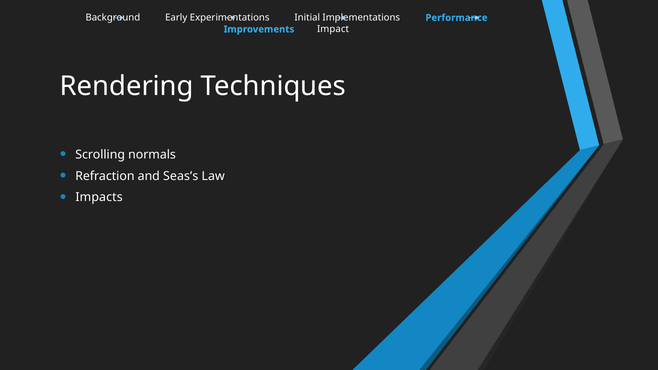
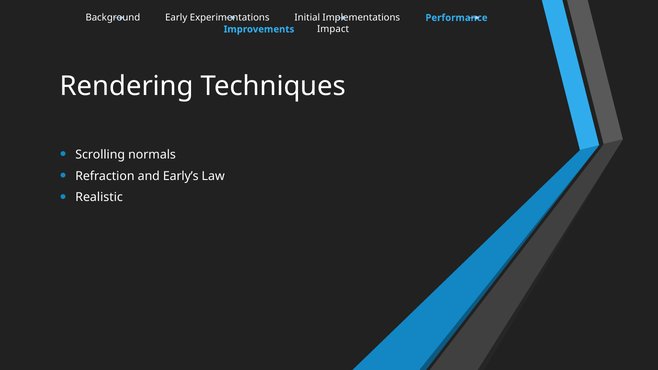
Seas’s: Seas’s -> Early’s
Impacts: Impacts -> Realistic
